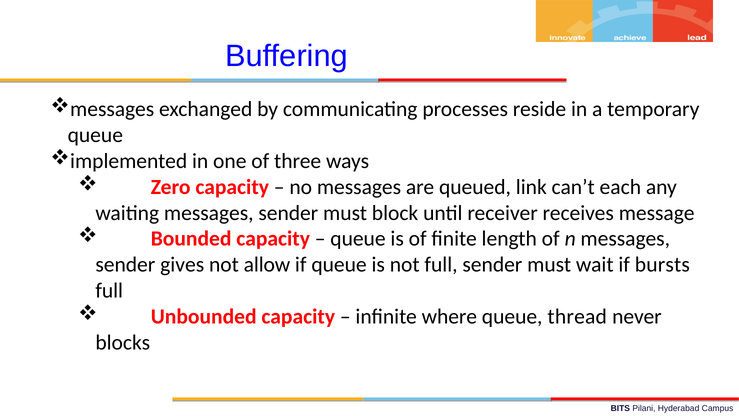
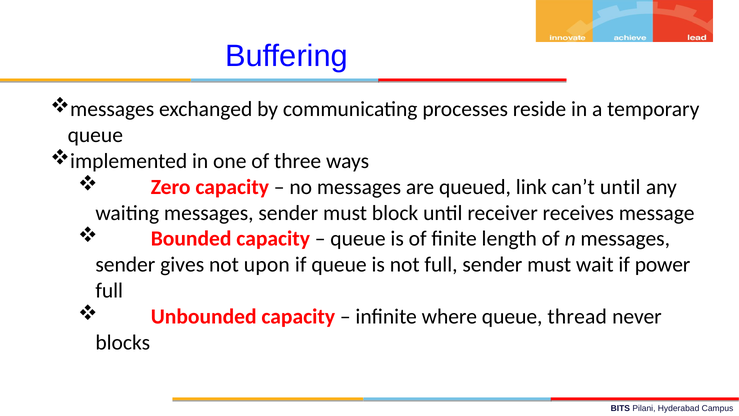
can’t each: each -> until
allow: allow -> upon
bursts: bursts -> power
